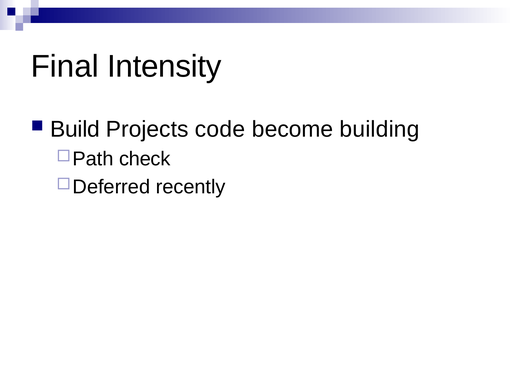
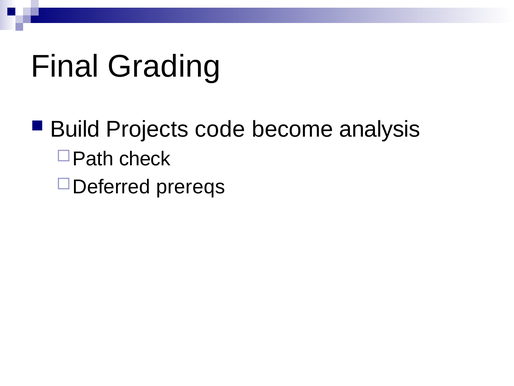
Intensity: Intensity -> Grading
building: building -> analysis
recently: recently -> prereqs
